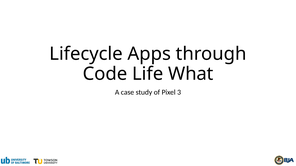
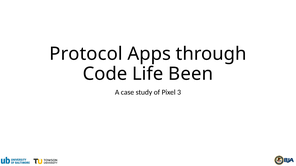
Lifecycle: Lifecycle -> Protocol
What: What -> Been
